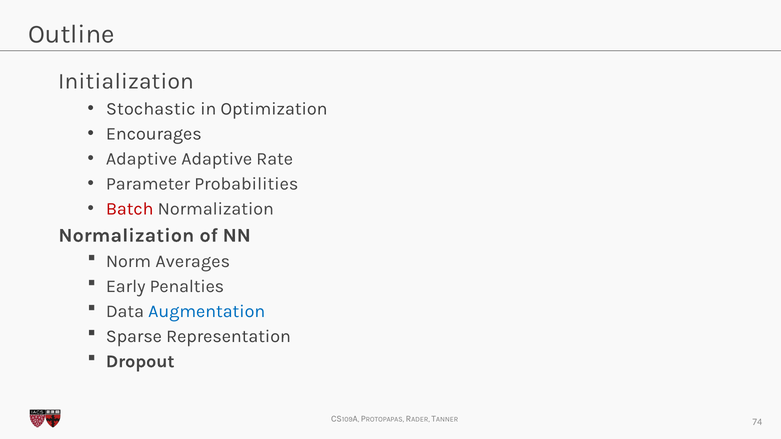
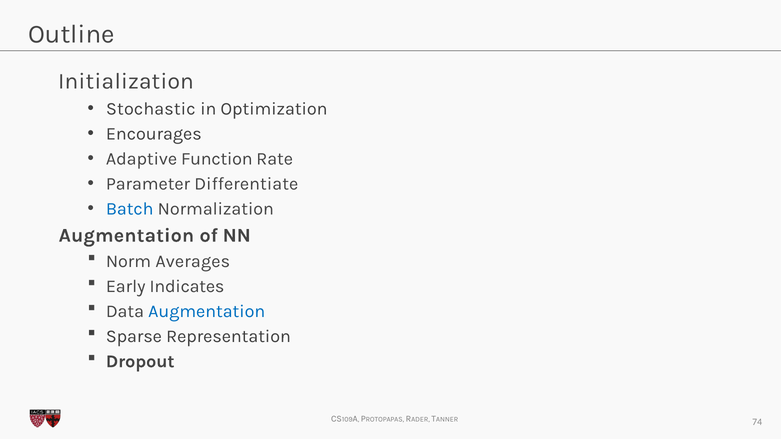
Adaptive Adaptive: Adaptive -> Function
Probabilities: Probabilities -> Differentiate
Batch colour: red -> blue
Normalization at (126, 235): Normalization -> Augmentation
Penalties: Penalties -> Indicates
